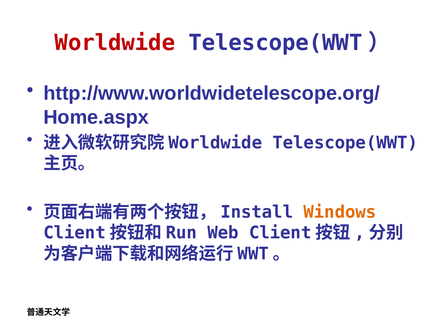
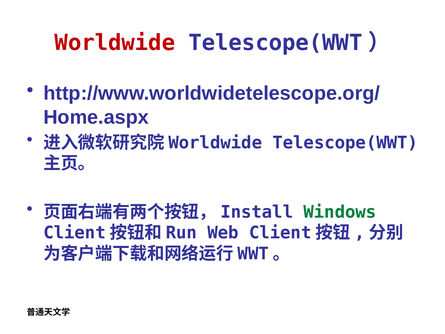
Windows colour: orange -> green
